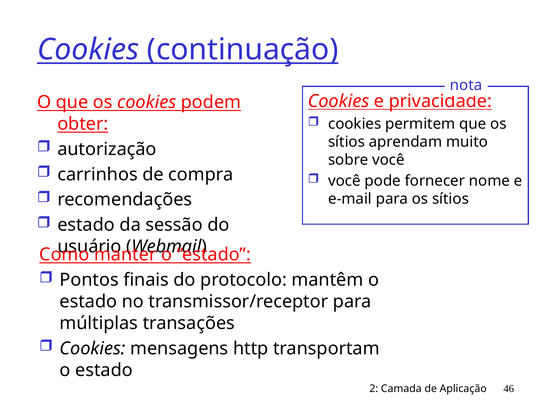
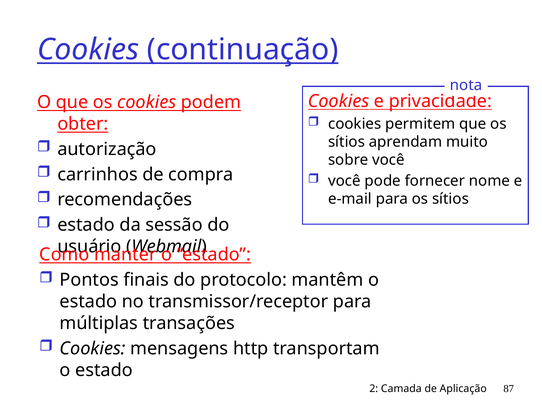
46: 46 -> 87
